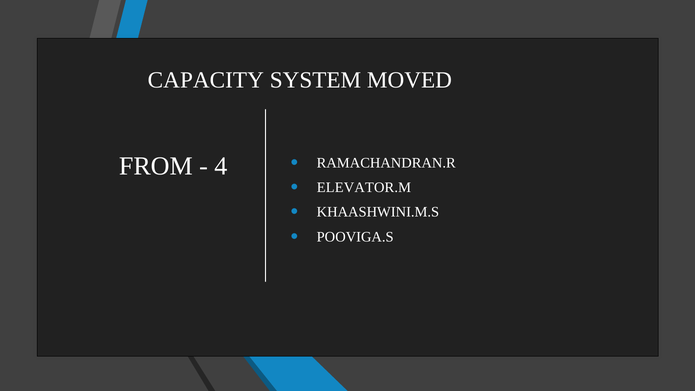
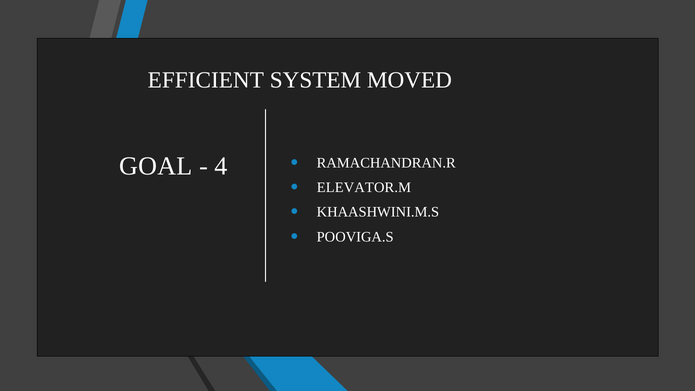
CAPACITY: CAPACITY -> EFFICIENT
FROM: FROM -> GOAL
